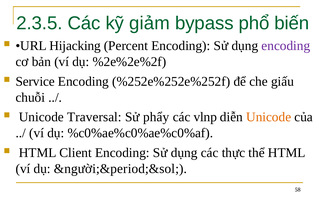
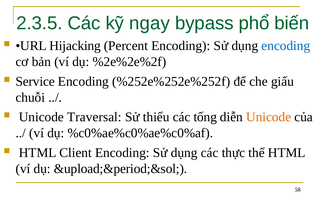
giảm: giảm -> ngay
encoding at (286, 46) colour: purple -> blue
phẩy: phẩy -> thiểu
vlnp: vlnp -> tống
&người;&period;&sol: &người;&period;&sol -> &upload;&period;&sol
